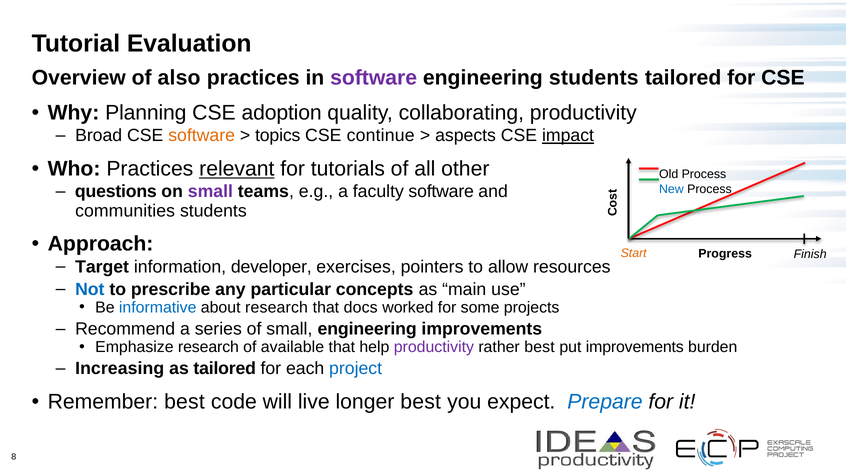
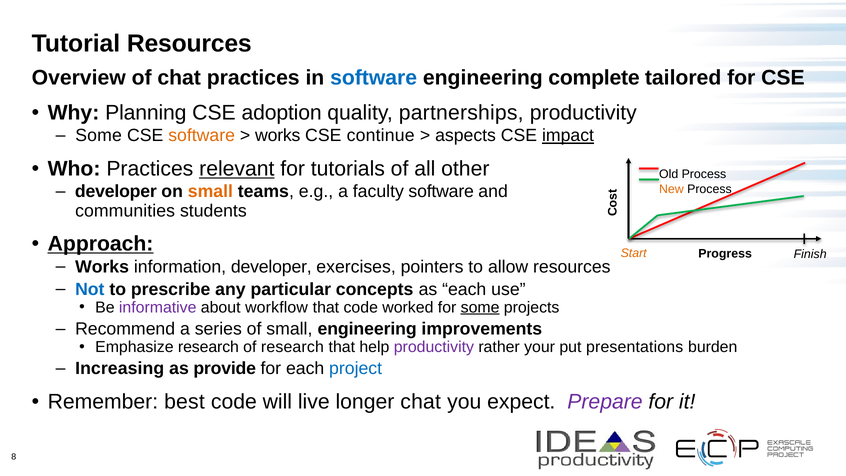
Tutorial Evaluation: Evaluation -> Resources
of also: also -> chat
software at (374, 78) colour: purple -> blue
engineering students: students -> complete
collaborating: collaborating -> partnerships
Broad at (99, 136): Broad -> Some
topics at (278, 136): topics -> works
questions at (116, 192): questions -> developer
small at (210, 192) colour: purple -> orange
New colour: blue -> orange
Approach underline: none -> present
Target at (102, 267): Target -> Works
as main: main -> each
informative colour: blue -> purple
about research: research -> workflow
that docs: docs -> code
some at (480, 307) underline: none -> present
of available: available -> research
rather best: best -> your
put improvements: improvements -> presentations
as tailored: tailored -> provide
longer best: best -> chat
Prepare colour: blue -> purple
